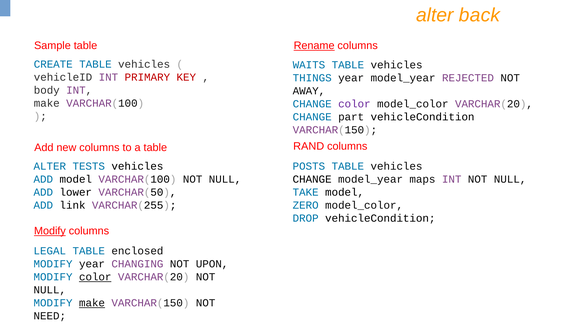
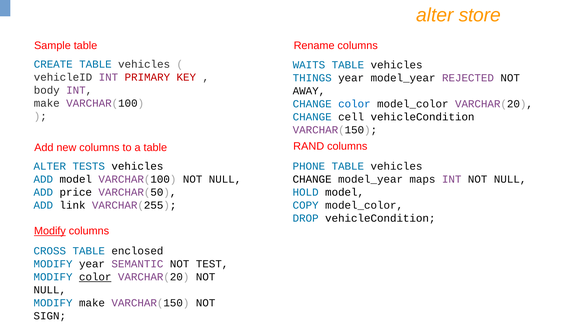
back: back -> store
Rename underline: present -> none
color at (354, 104) colour: purple -> blue
part: part -> cell
POSTS: POSTS -> PHONE
lower: lower -> price
TAKE: TAKE -> HOLD
ZERO: ZERO -> COPY
LEGAL: LEGAL -> CROSS
CHANGING: CHANGING -> SEMANTIC
UPON: UPON -> TEST
make at (92, 303) underline: present -> none
NEED: NEED -> SIGN
